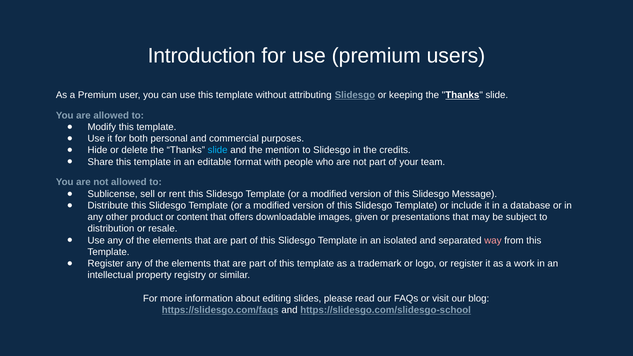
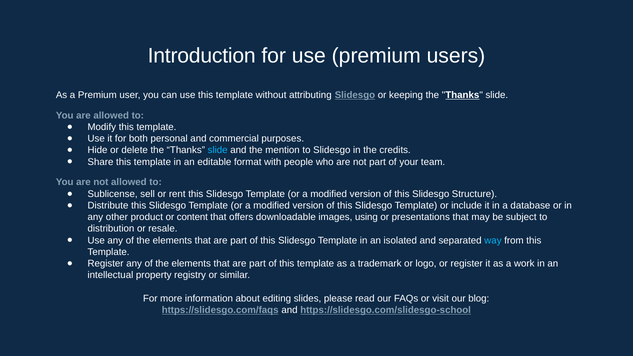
Message: Message -> Structure
given: given -> using
way colour: pink -> light blue
